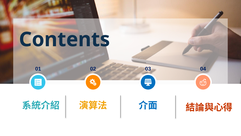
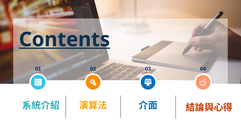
Contents underline: none -> present
